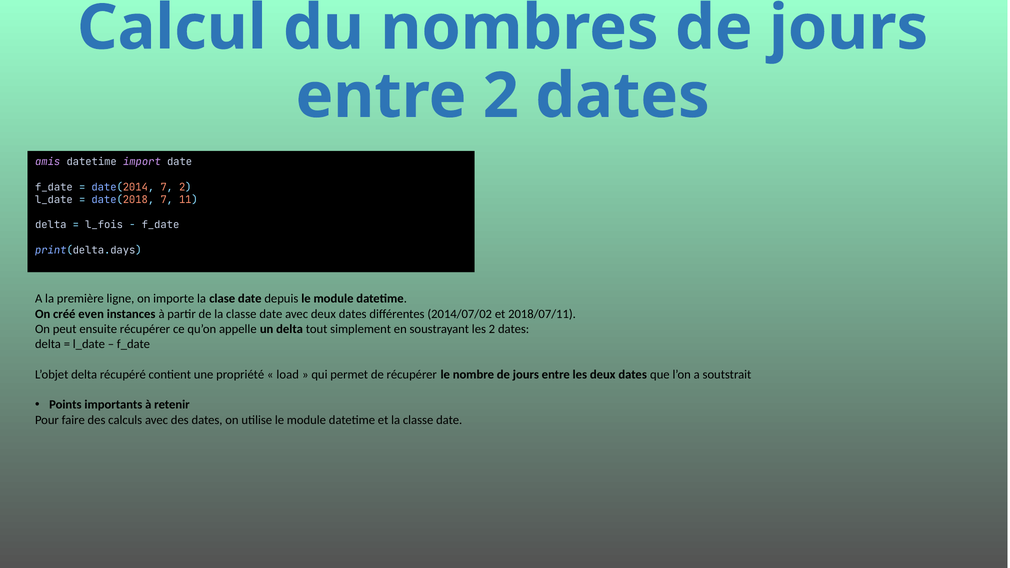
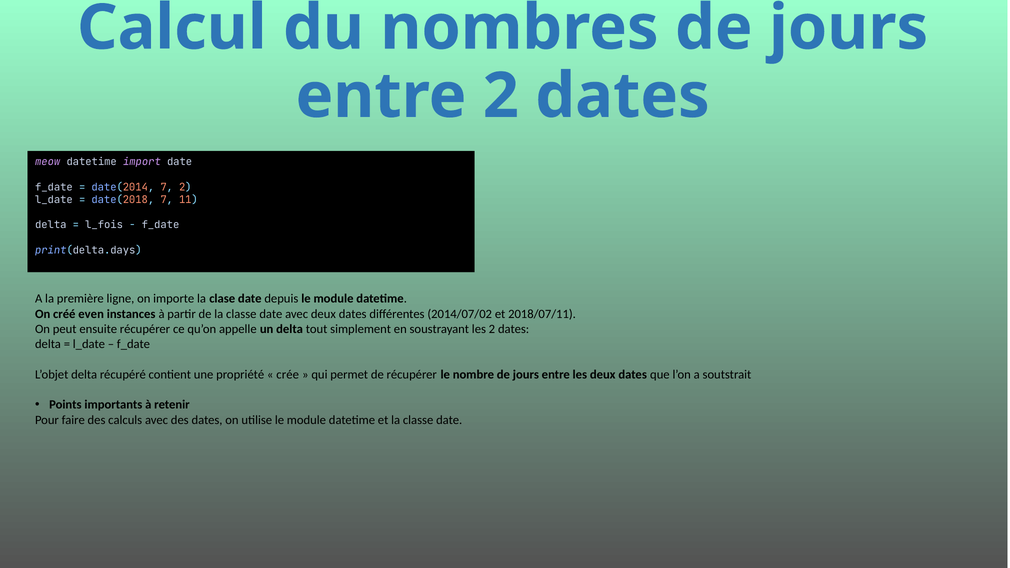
amis: amis -> meow
load: load -> crée
